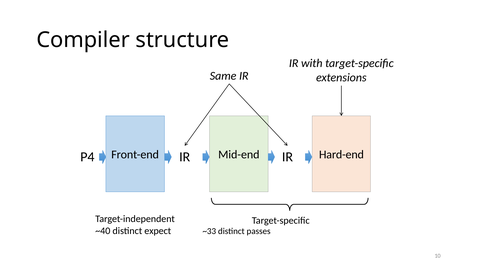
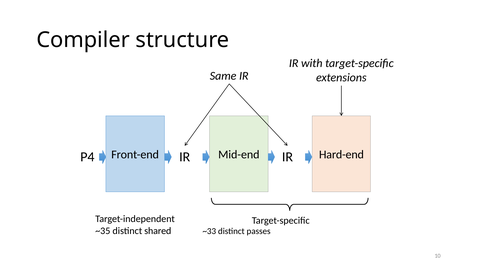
~40: ~40 -> ~35
expect: expect -> shared
